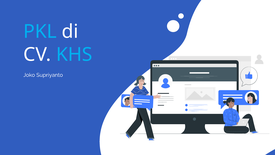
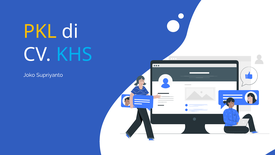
PKL colour: light blue -> yellow
